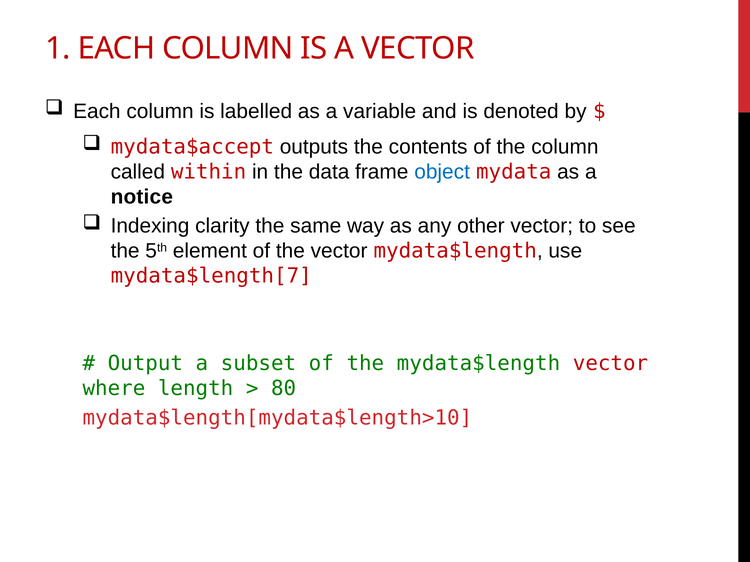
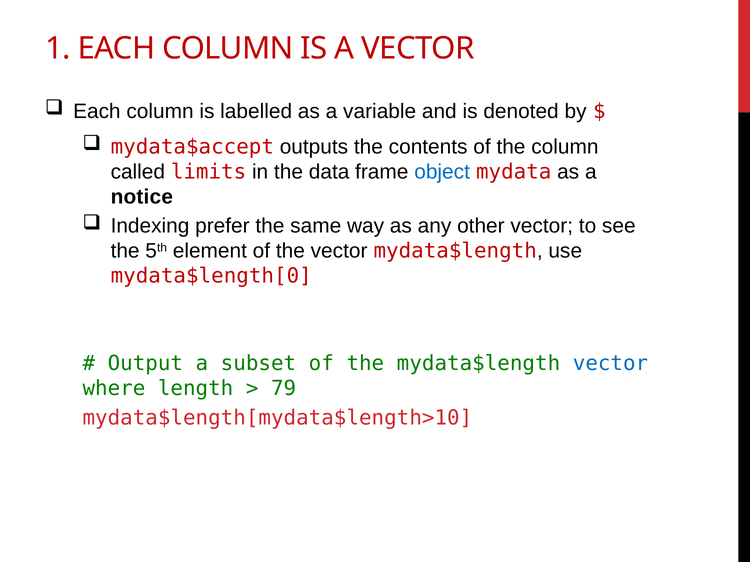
within: within -> limits
clarity: clarity -> prefer
mydata$length[7: mydata$length[7 -> mydata$length[0
vector at (610, 364) colour: red -> blue
80: 80 -> 79
